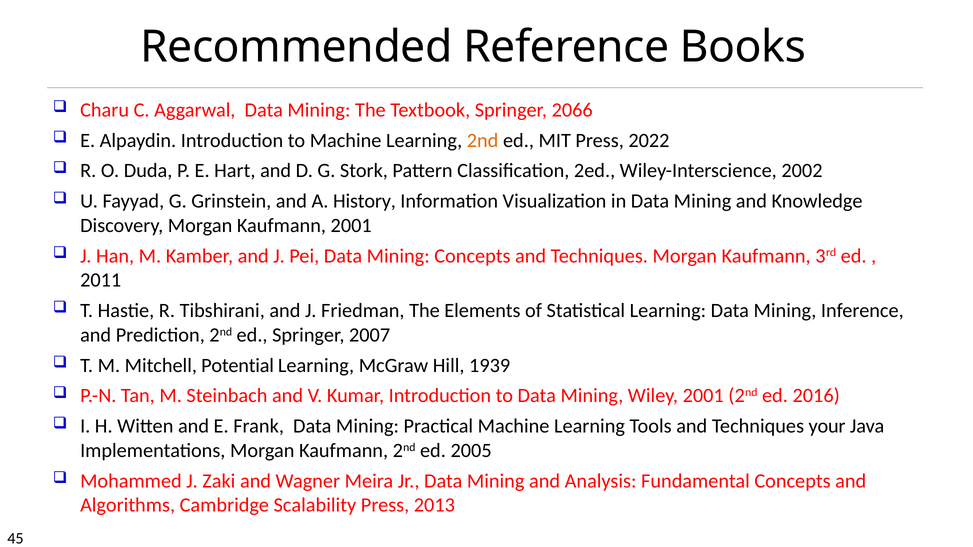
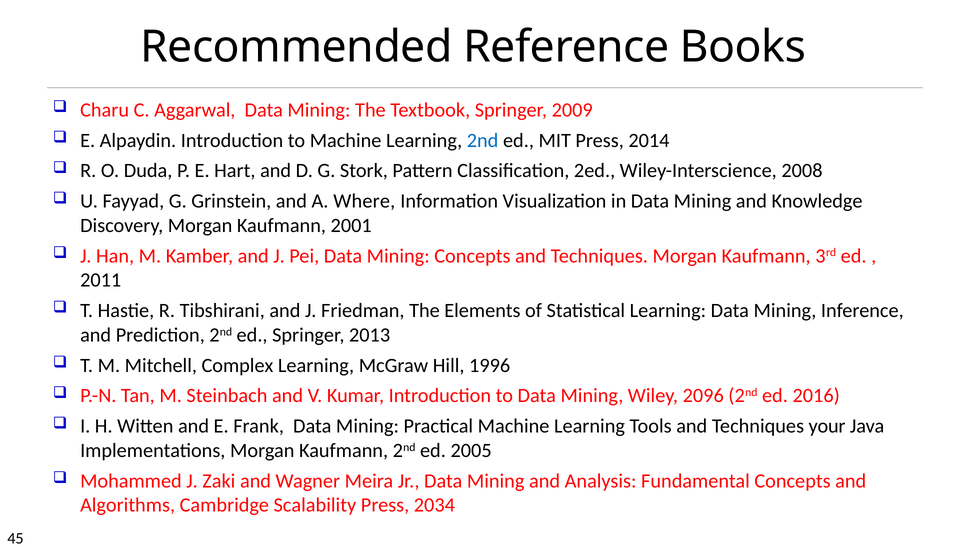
2066: 2066 -> 2009
2nd at (483, 140) colour: orange -> blue
2022: 2022 -> 2014
2002: 2002 -> 2008
History: History -> Where
2007: 2007 -> 2013
Potential: Potential -> Complex
1939: 1939 -> 1996
Wiley 2001: 2001 -> 2096
2013: 2013 -> 2034
